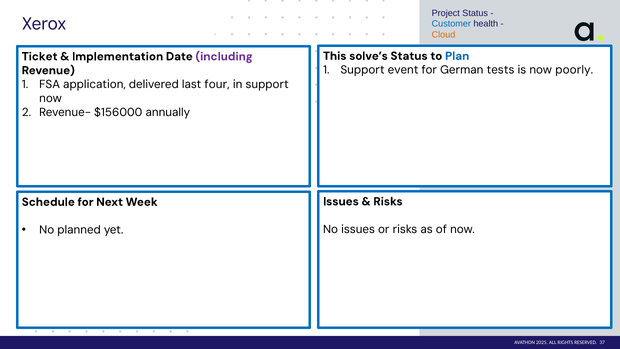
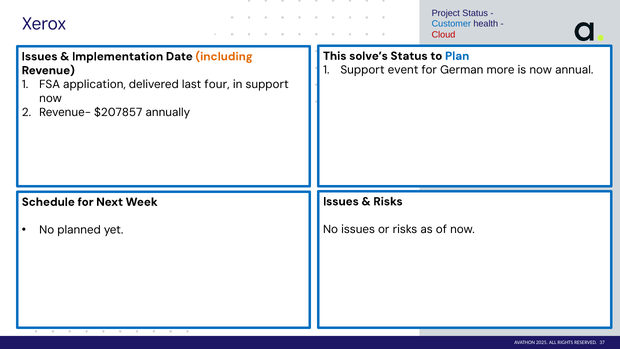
Cloud colour: orange -> red
Ticket at (40, 56): Ticket -> Issues
including colour: purple -> orange
tests: tests -> more
poorly: poorly -> annual
$156000: $156000 -> $207857
